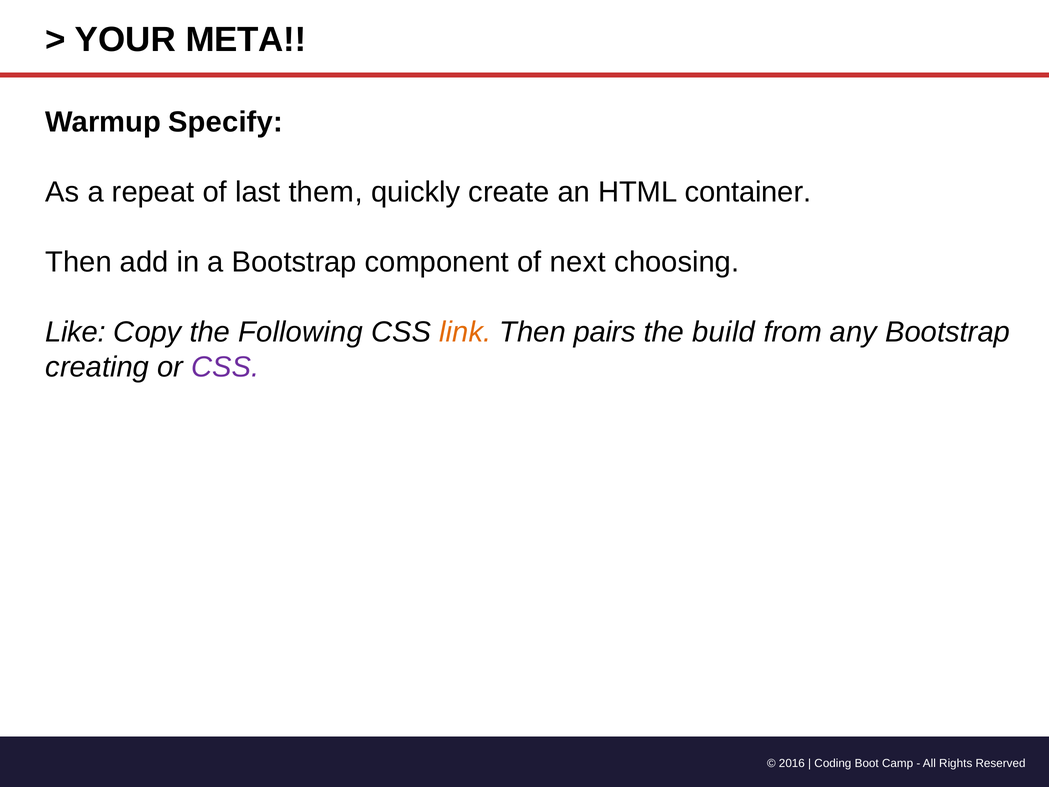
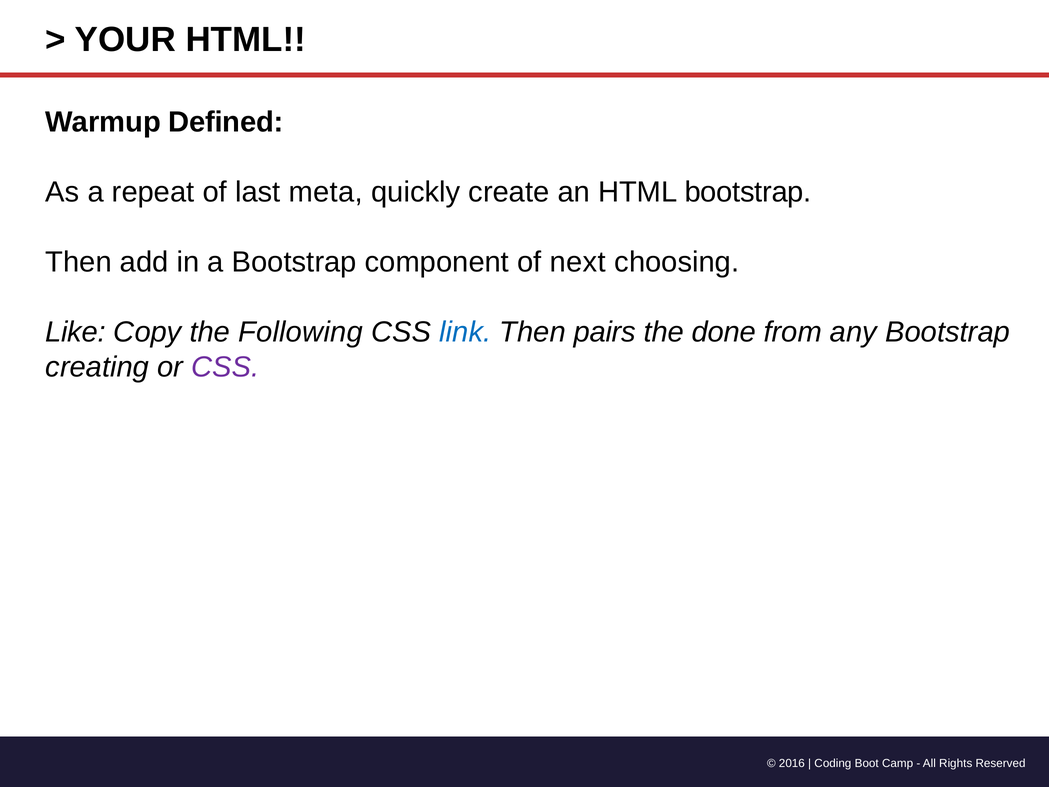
YOUR META: META -> HTML
Specify: Specify -> Defined
them: them -> meta
HTML container: container -> bootstrap
link colour: orange -> blue
build: build -> done
